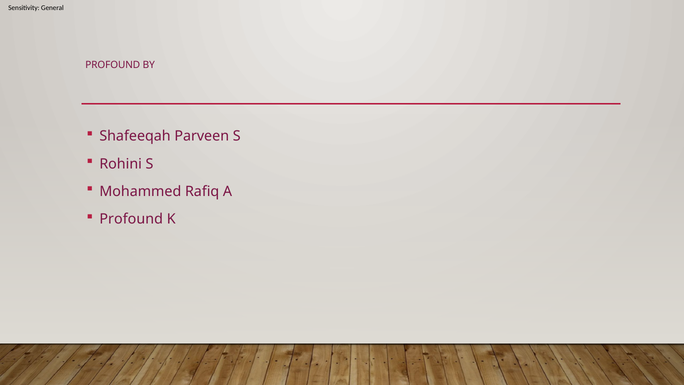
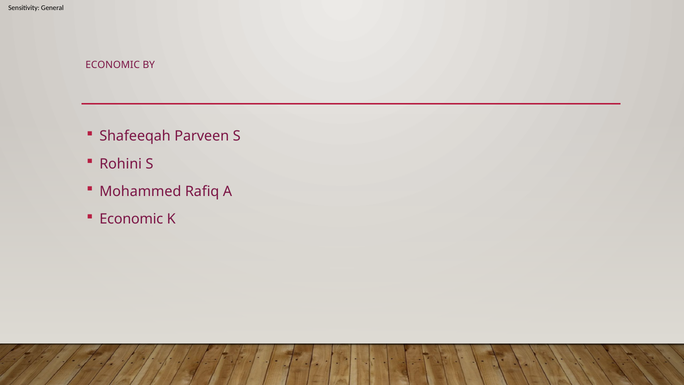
PROFOUND at (113, 65): PROFOUND -> ECONOMIC
Profound at (131, 219): Profound -> Economic
